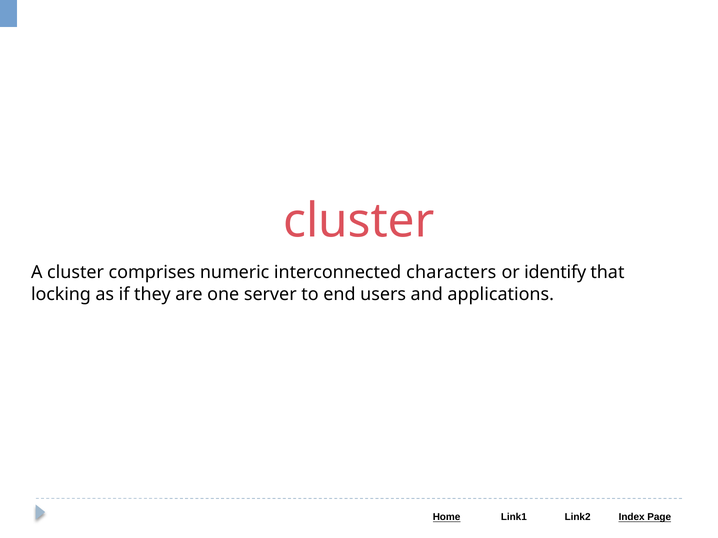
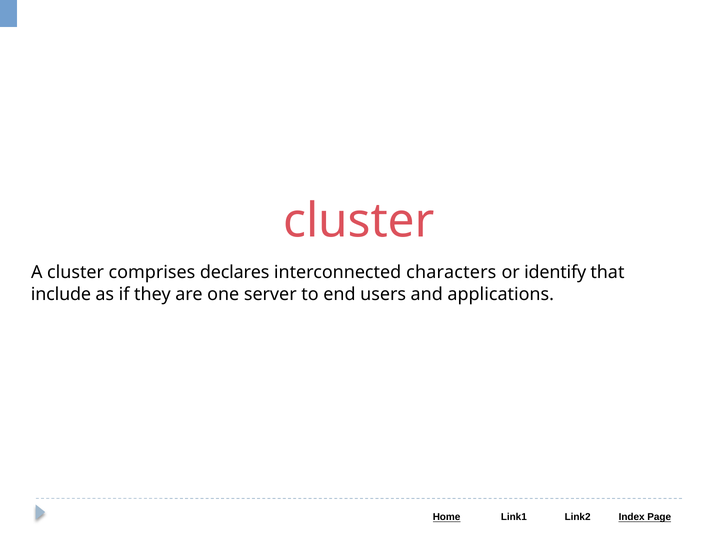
numeric: numeric -> declares
locking: locking -> include
